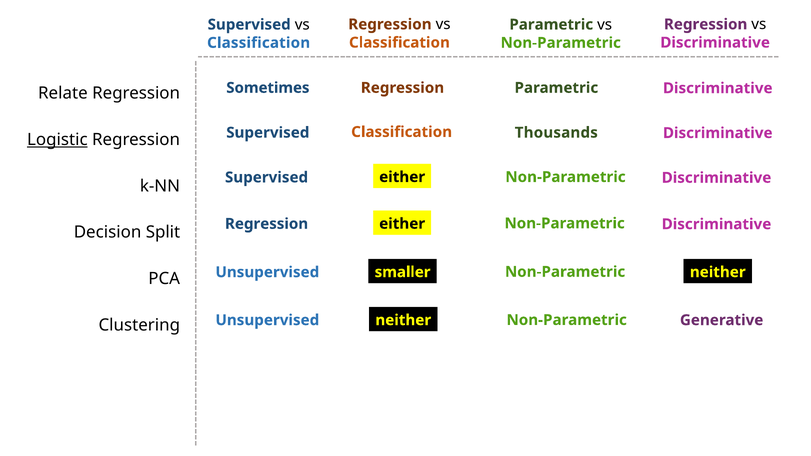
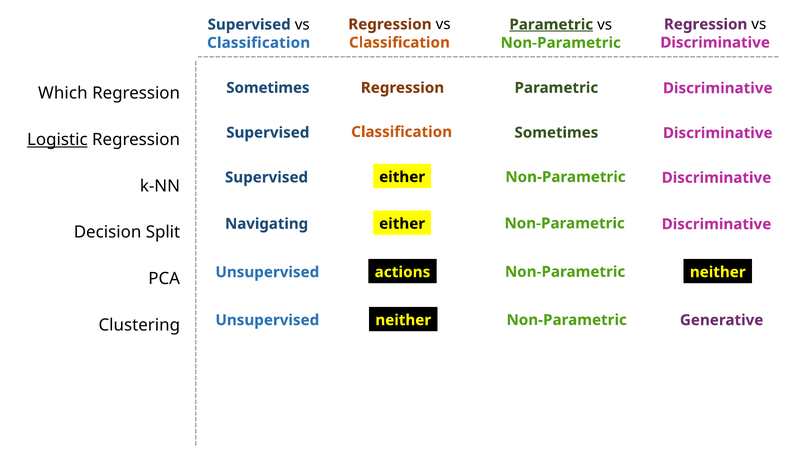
Parametric at (551, 25) underline: none -> present
Relate: Relate -> Which
Classification Thousands: Thousands -> Sometimes
Regression at (267, 224): Regression -> Navigating
smaller: smaller -> actions
